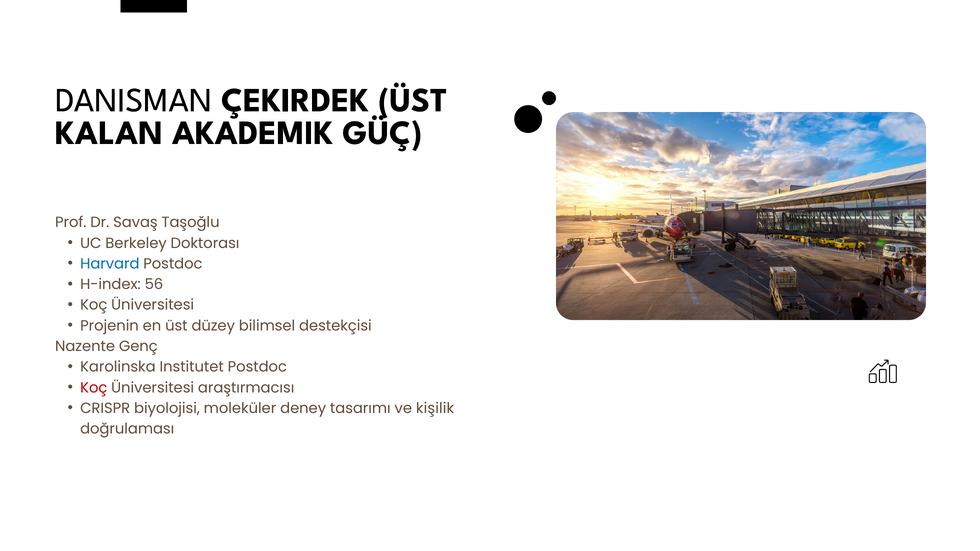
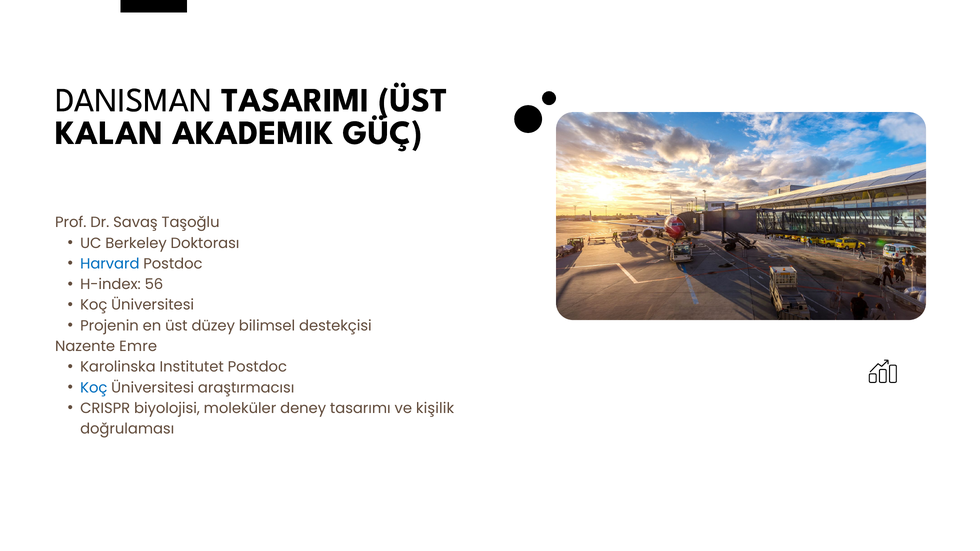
ÇEKIRDEK: ÇEKIRDEK -> TASARIMI
Genç: Genç -> Emre
Koç at (94, 388) colour: red -> blue
